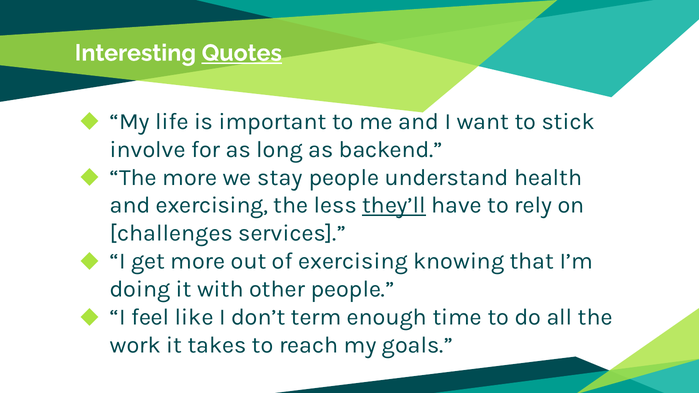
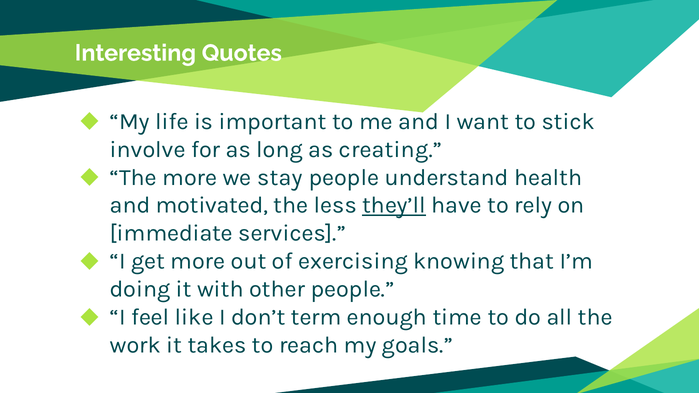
Quotes underline: present -> none
backend: backend -> creating
and exercising: exercising -> motivated
challenges: challenges -> immediate
